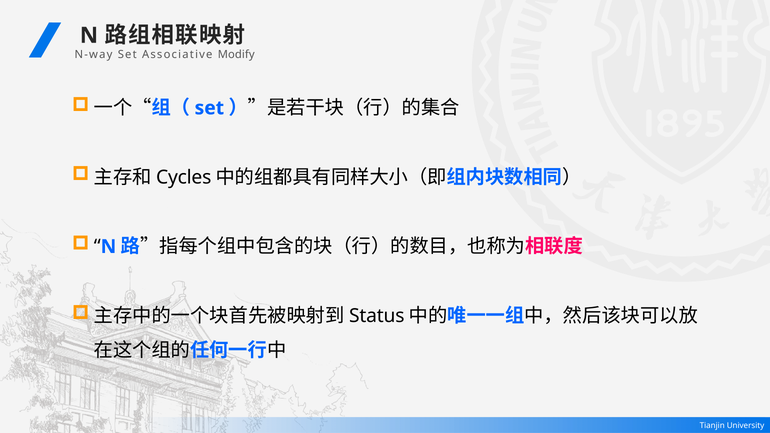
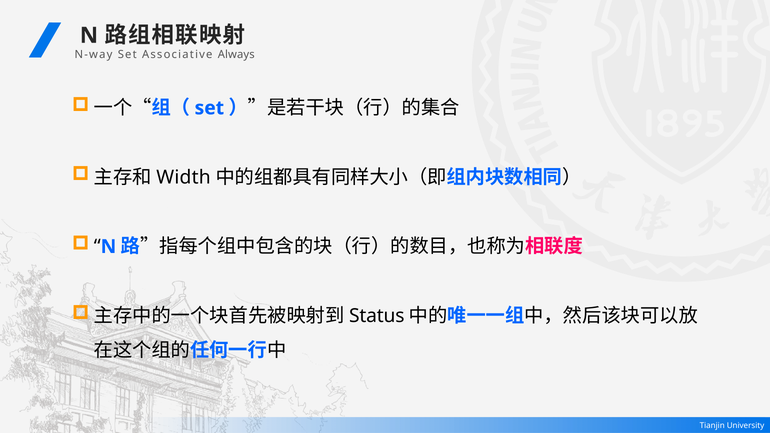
Modify: Modify -> Always
Cycles: Cycles -> Width
